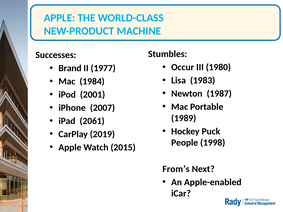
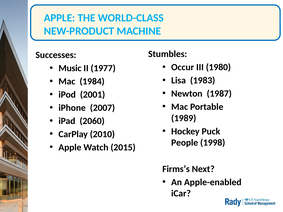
Brand: Brand -> Music
2061: 2061 -> 2060
2019: 2019 -> 2010
From’s: From’s -> Firms’s
